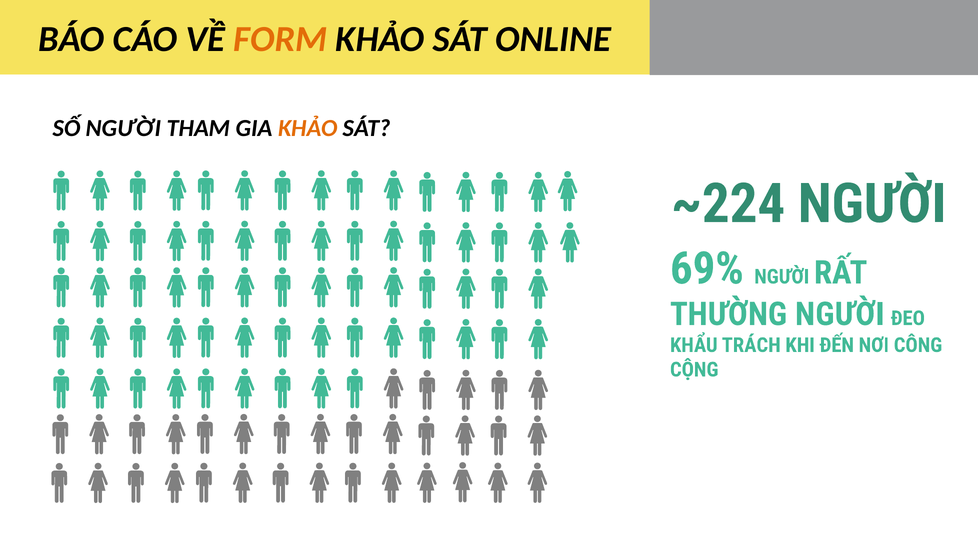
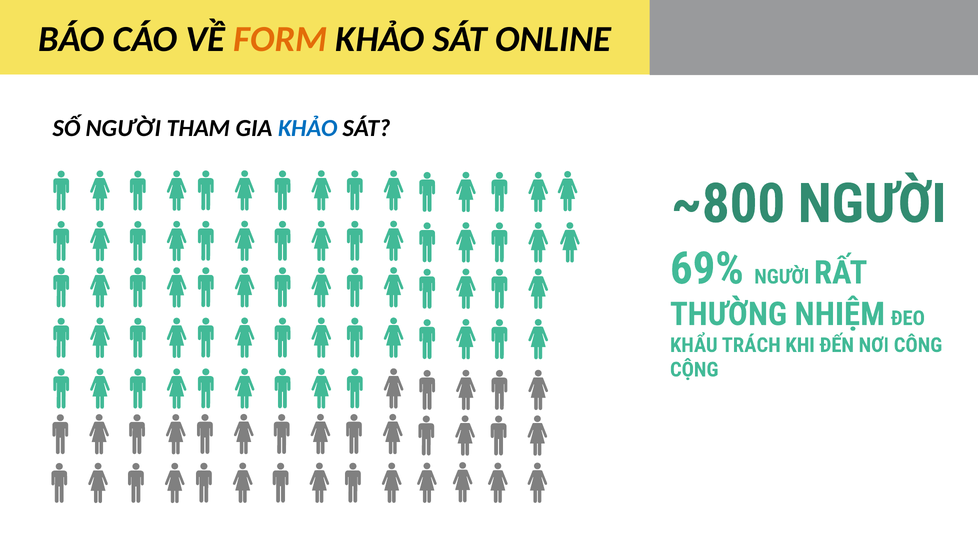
KHẢO at (308, 128) colour: orange -> blue
~224: ~224 -> ~800
THƯỜNG NGƯỜI: NGƯỜI -> NHIỆM
